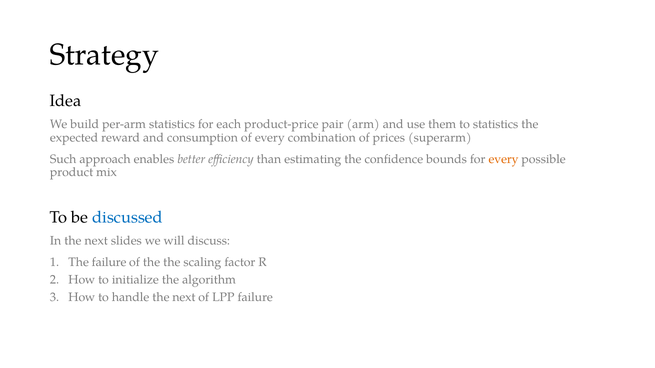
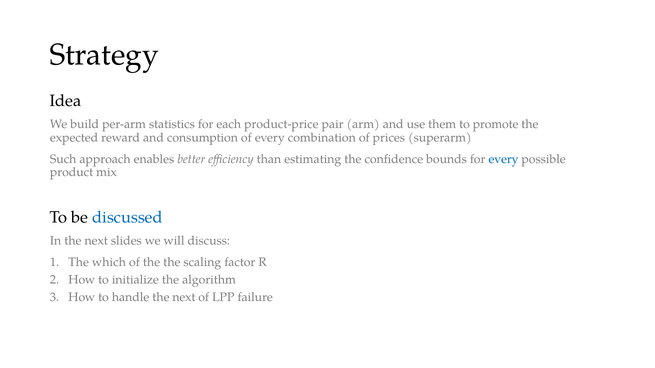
to statistics: statistics -> promote
every at (504, 159) colour: orange -> blue
The failure: failure -> which
